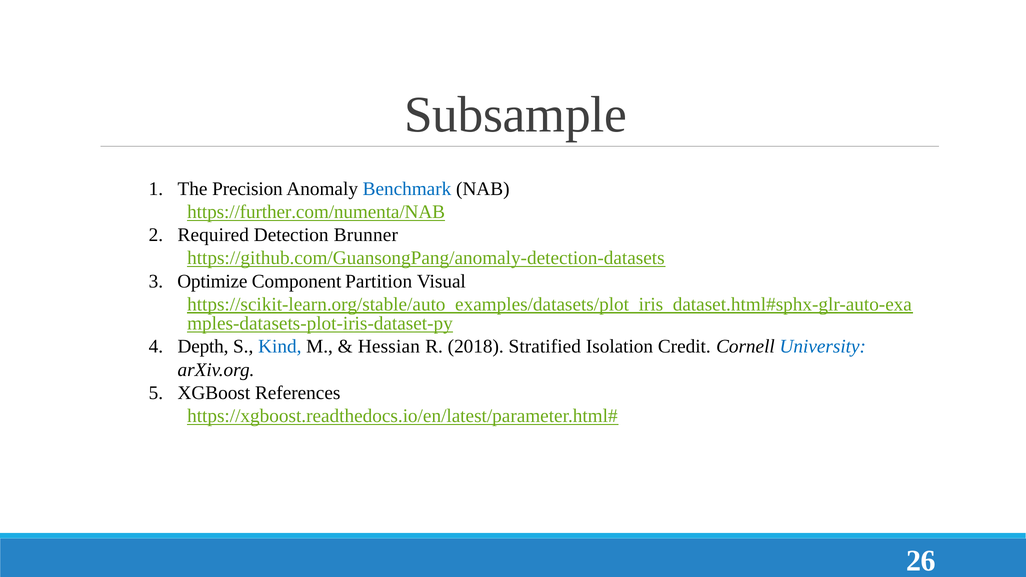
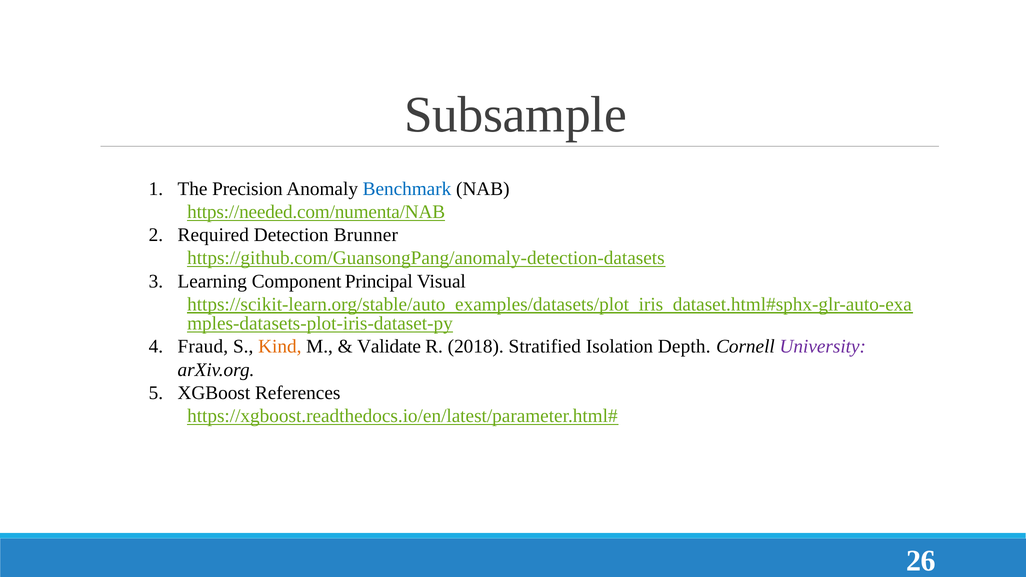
https://further.com/numenta/NAB: https://further.com/numenta/NAB -> https://needed.com/numenta/NAB
Optimize: Optimize -> Learning
Partition: Partition -> Principal
Depth: Depth -> Fraud
Kind colour: blue -> orange
Hessian: Hessian -> Validate
Credit: Credit -> Depth
University colour: blue -> purple
